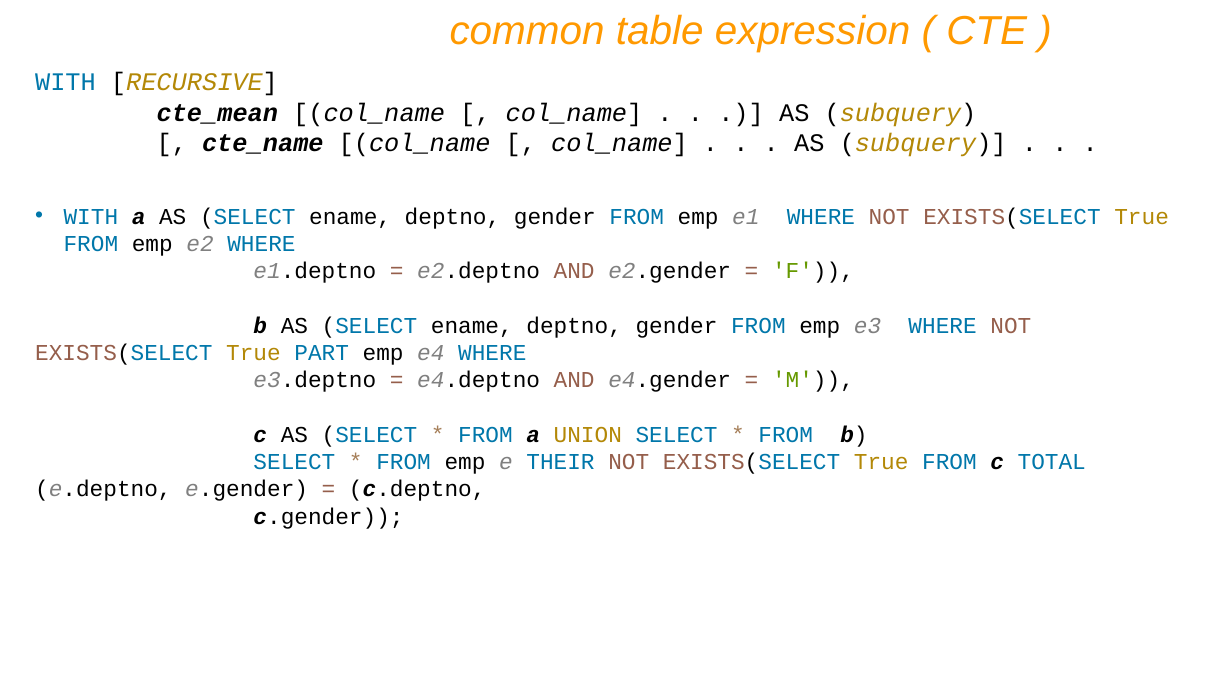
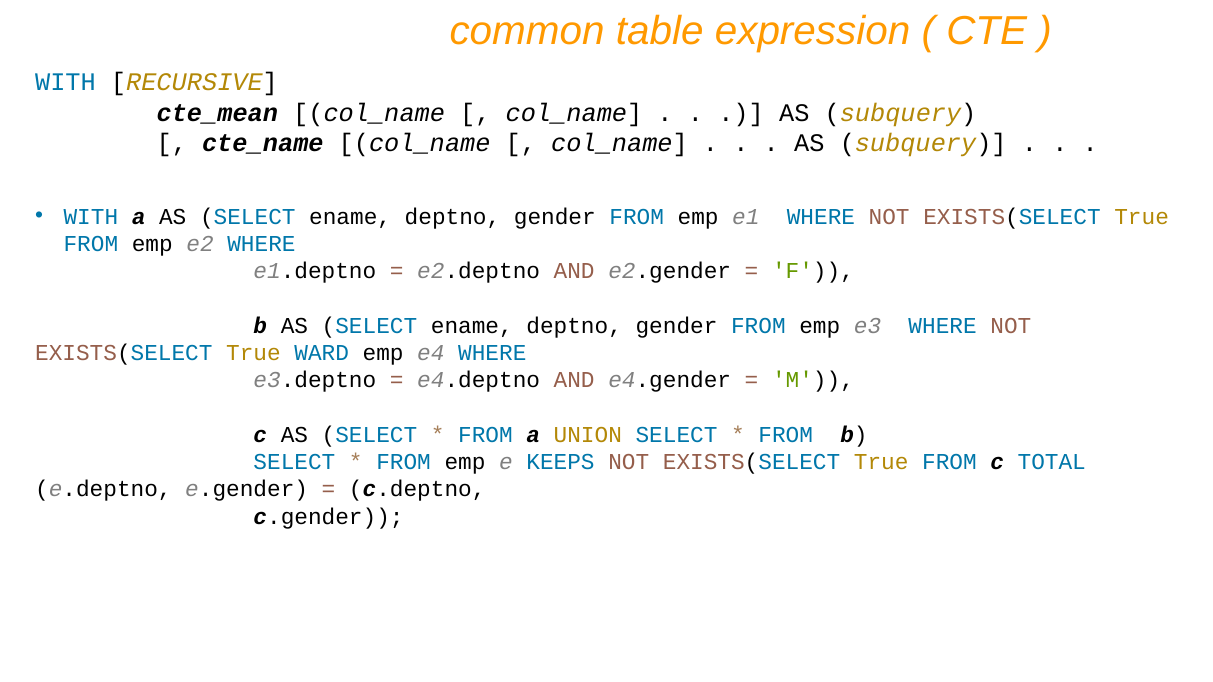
PART: PART -> WARD
THEIR: THEIR -> KEEPS
